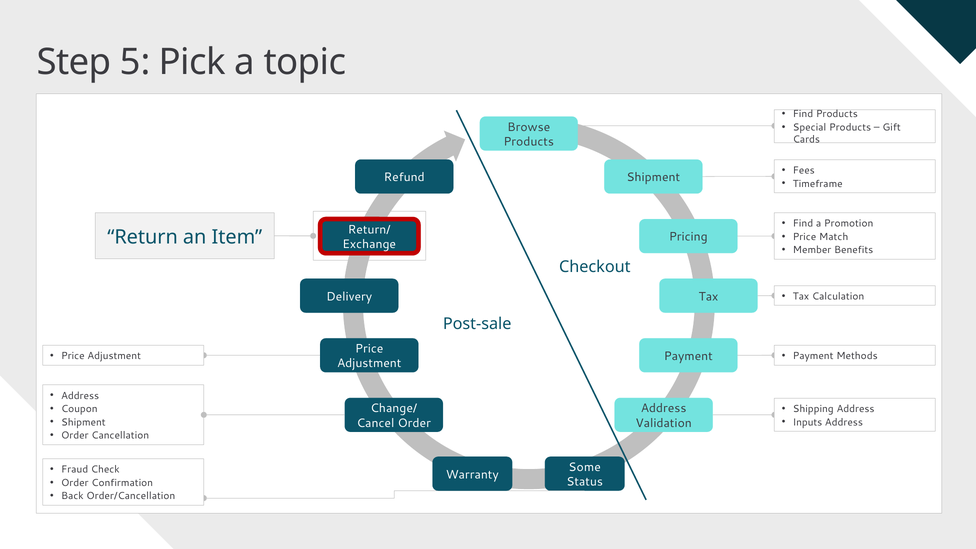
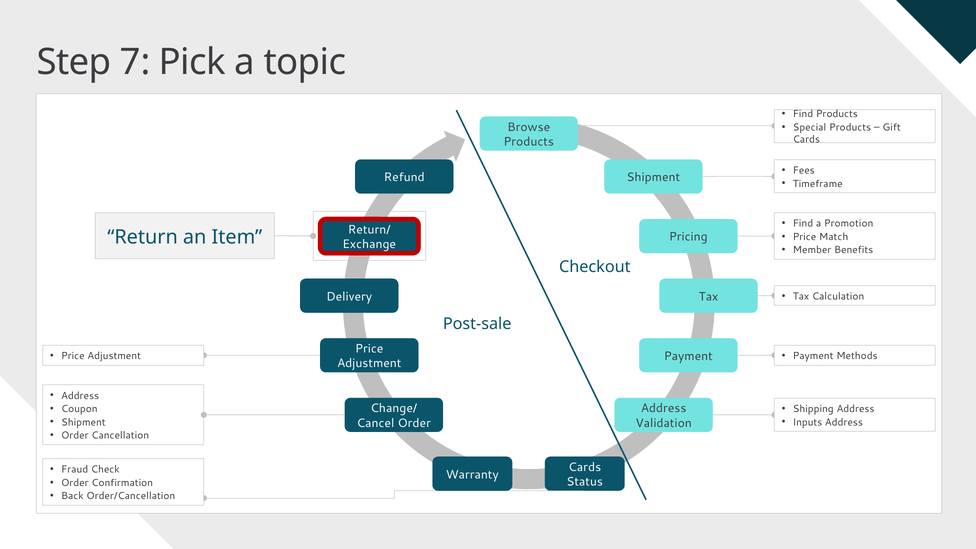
5: 5 -> 7
Some at (585, 467): Some -> Cards
